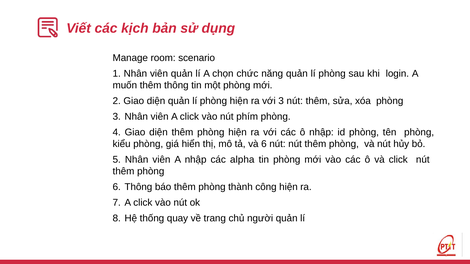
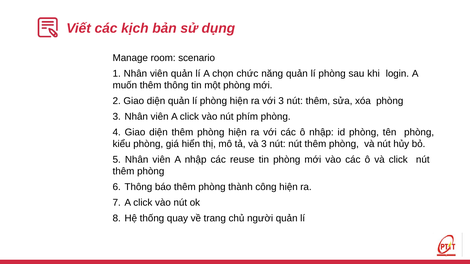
và 6: 6 -> 3
alpha: alpha -> reuse
